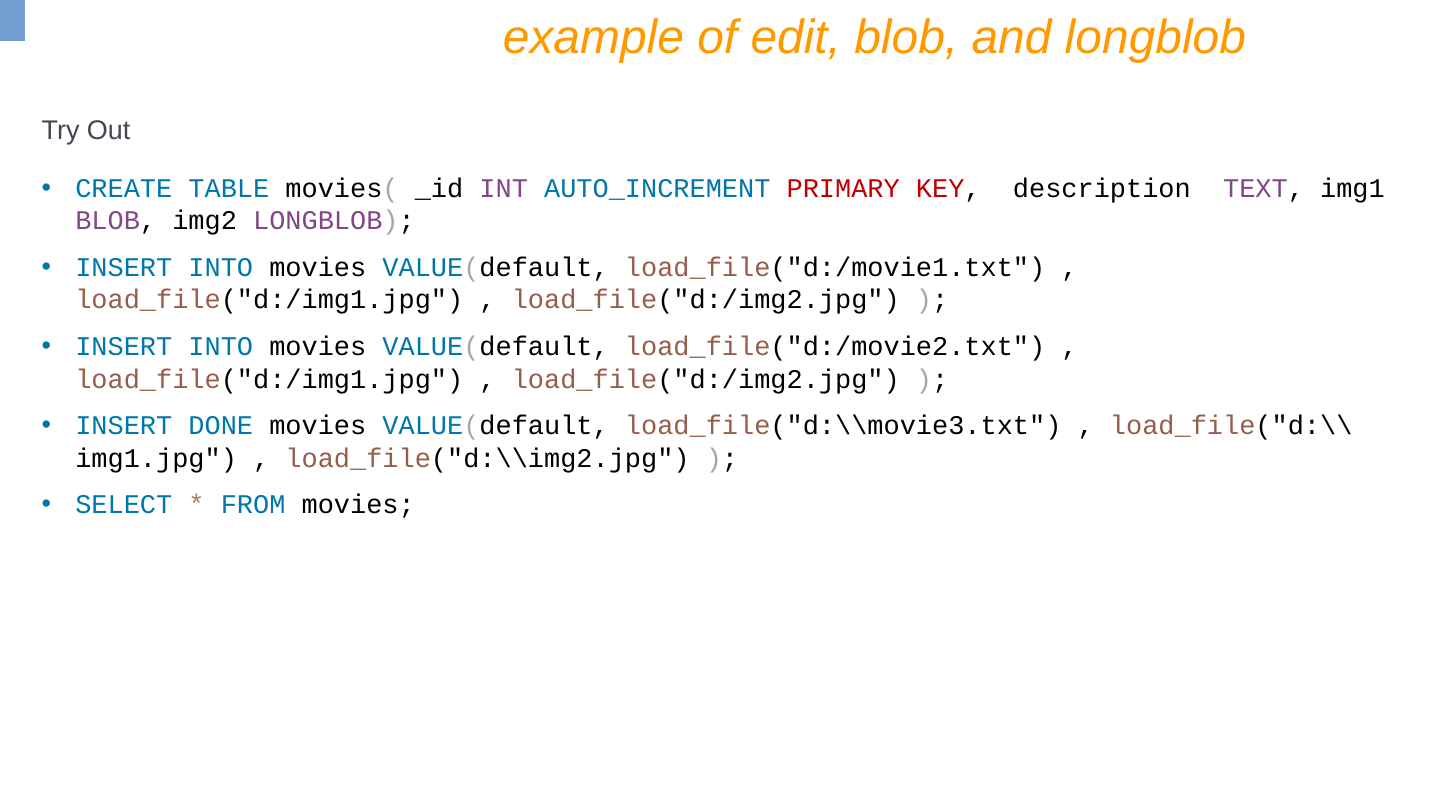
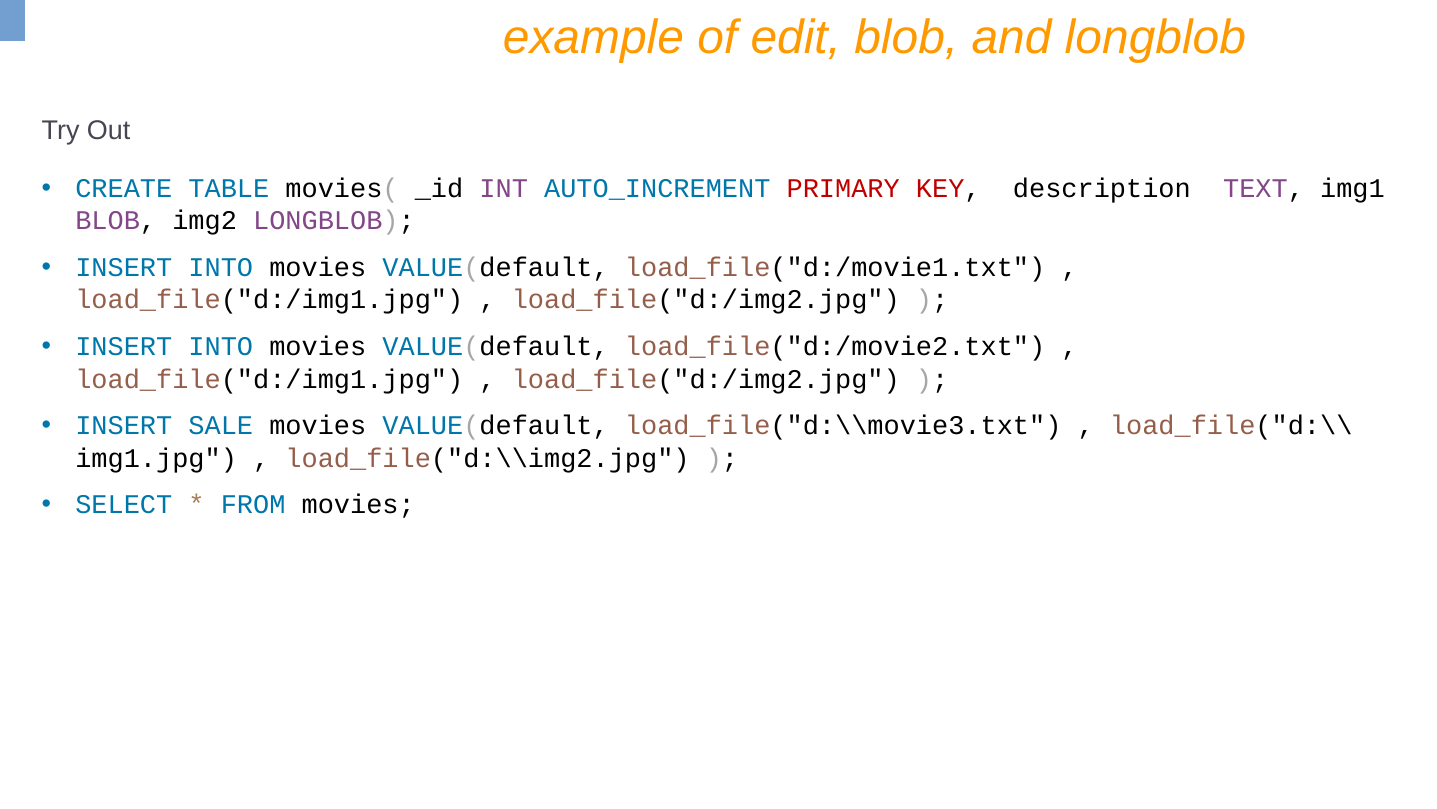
DONE: DONE -> SALE
